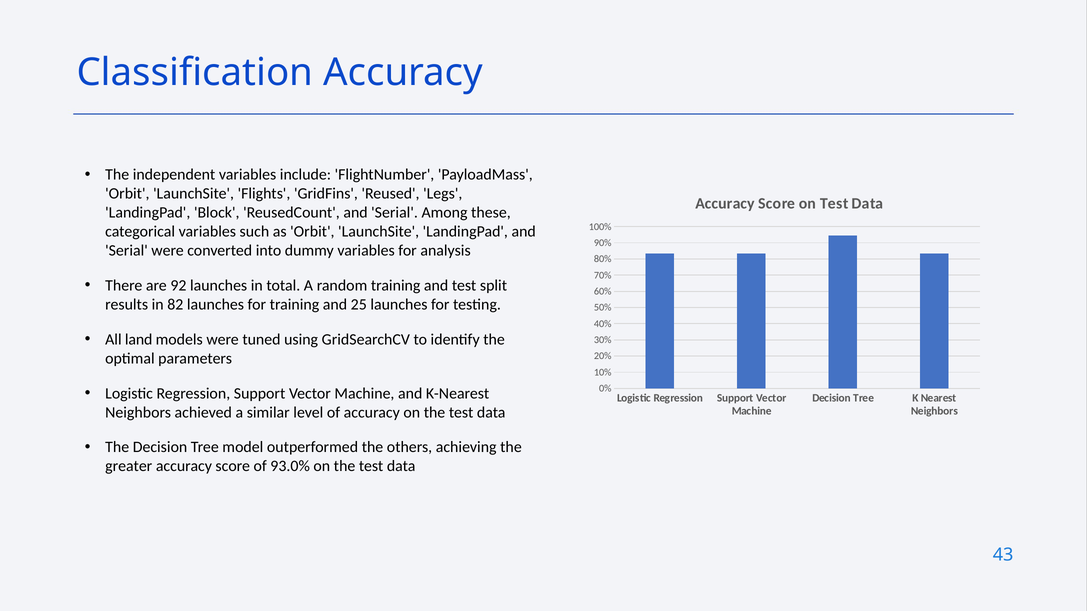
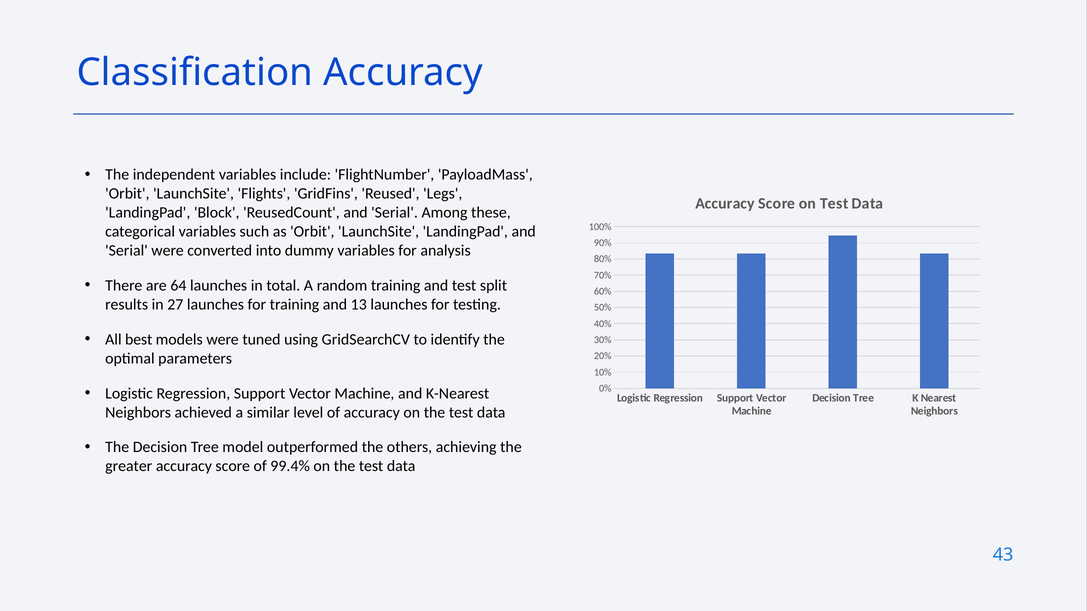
92: 92 -> 64
82: 82 -> 27
25: 25 -> 13
land: land -> best
93.0%: 93.0% -> 99.4%
